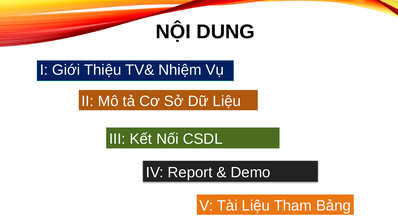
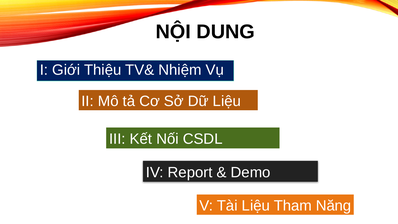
Bảng: Bảng -> Năng
